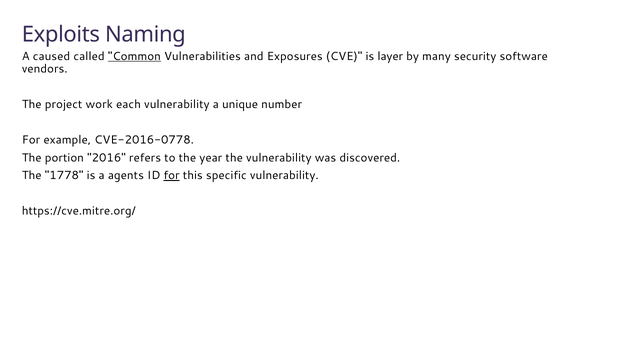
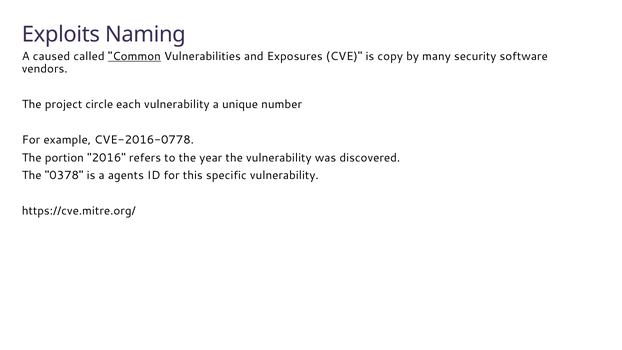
layer: layer -> copy
work: work -> circle
1778: 1778 -> 0378
for at (172, 175) underline: present -> none
